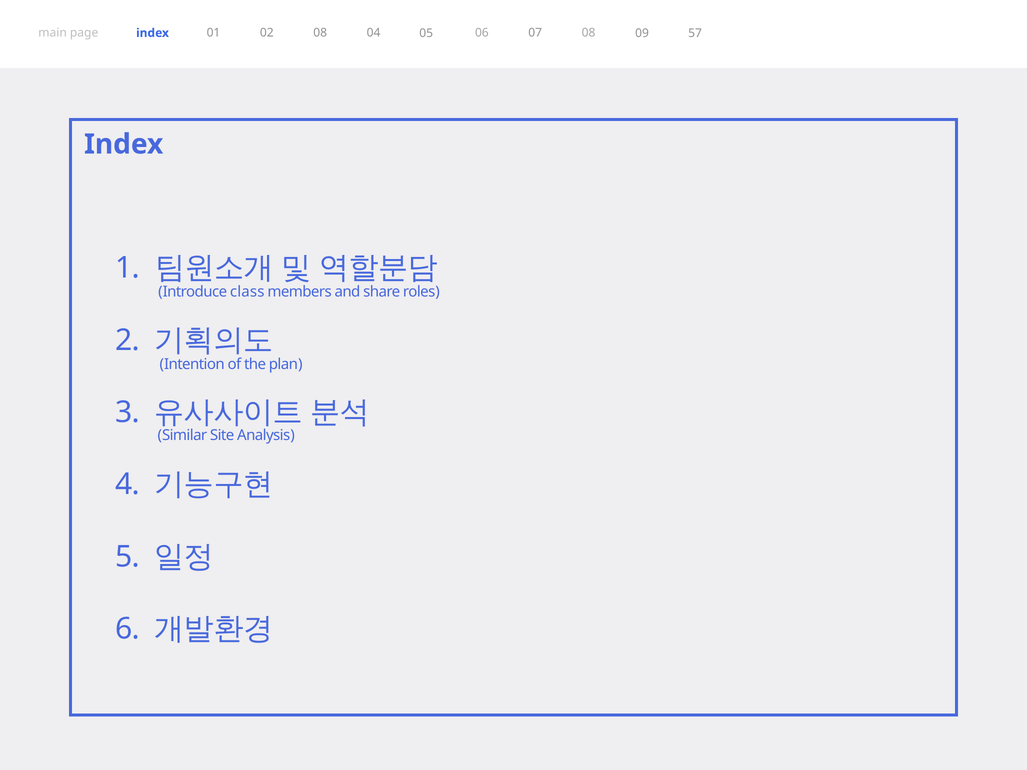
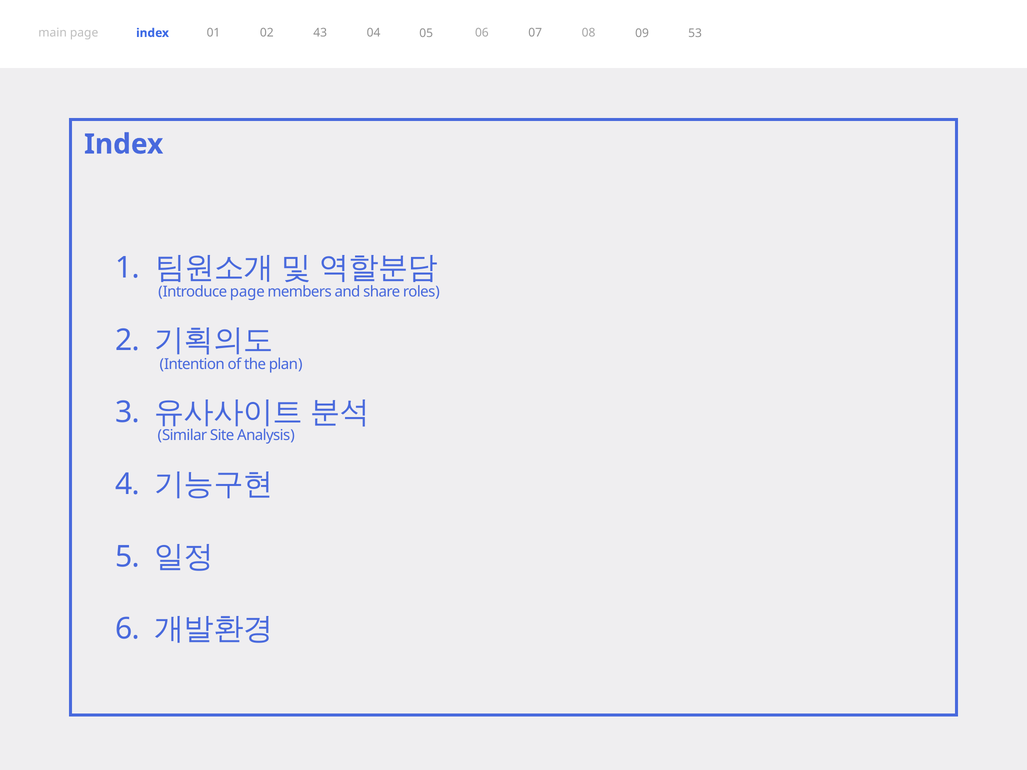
02 08: 08 -> 43
57: 57 -> 53
Introduce class: class -> page
